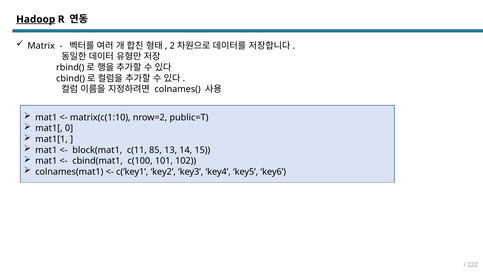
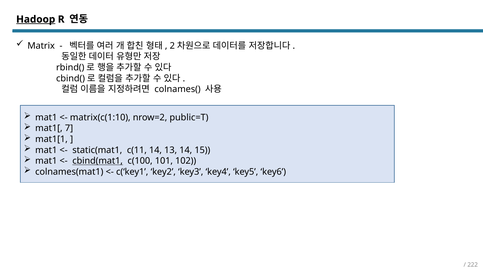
0: 0 -> 7
block(mat1: block(mat1 -> static(mat1
c(11 85: 85 -> 14
cbind(mat1 underline: none -> present
